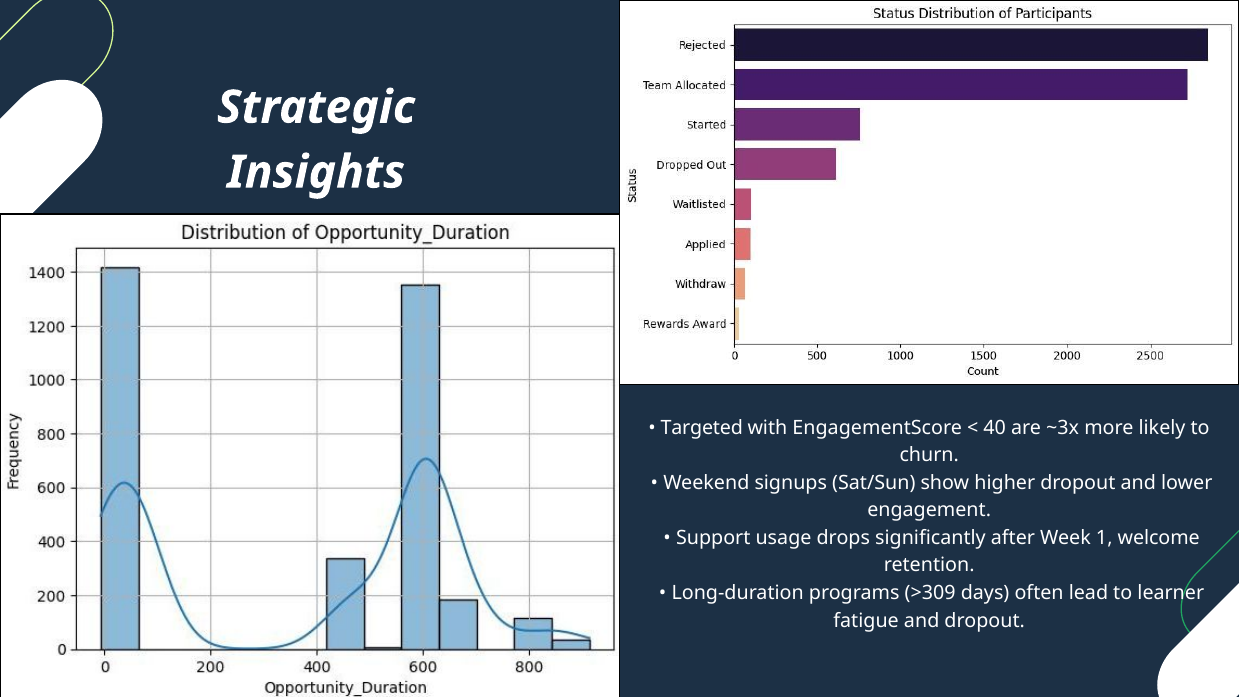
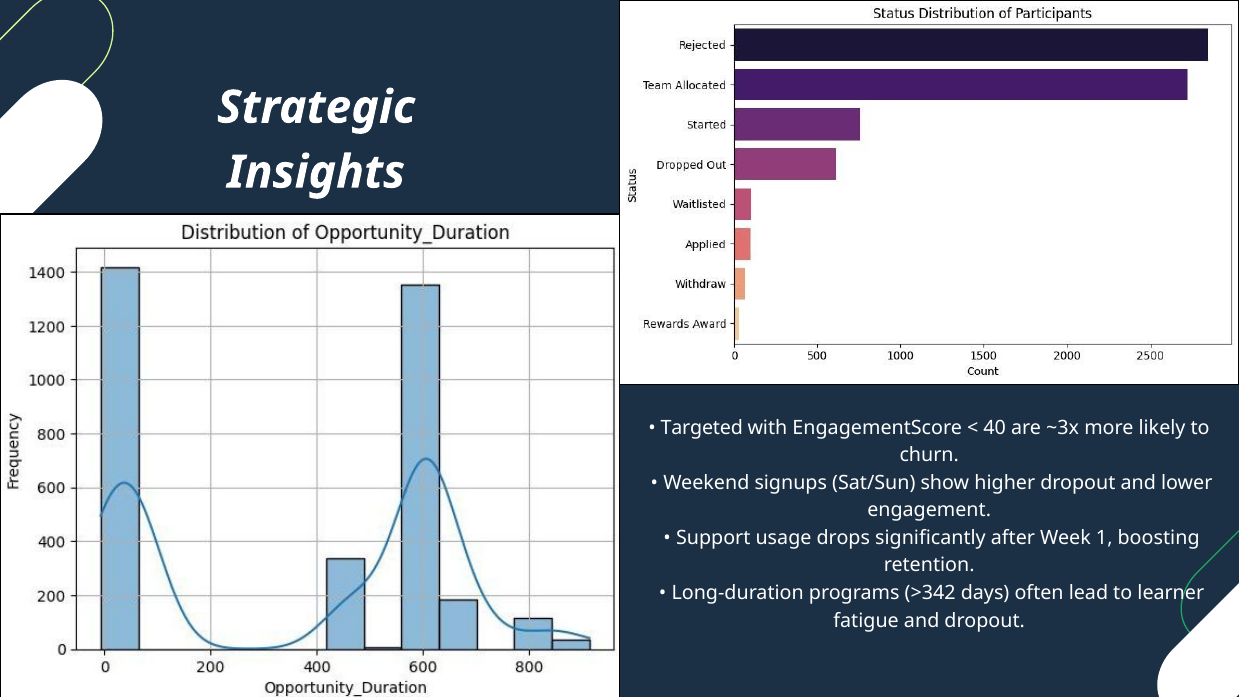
welcome: welcome -> boosting
>309: >309 -> >342
